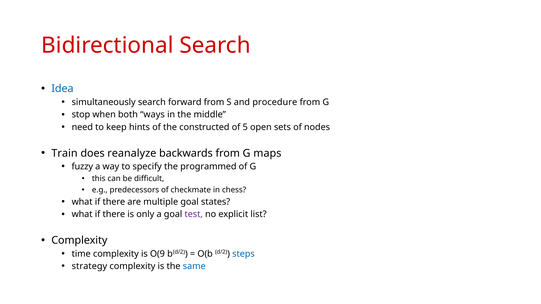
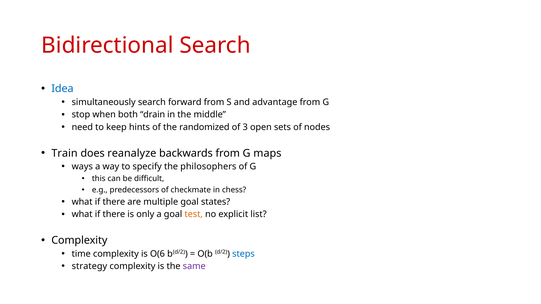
procedure: procedure -> advantage
ways: ways -> drain
constructed: constructed -> randomized
5: 5 -> 3
fuzzy: fuzzy -> ways
programmed: programmed -> philosophers
test colour: purple -> orange
O(9: O(9 -> O(6
same colour: blue -> purple
